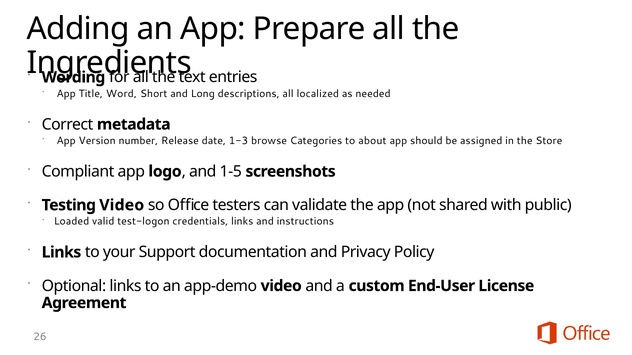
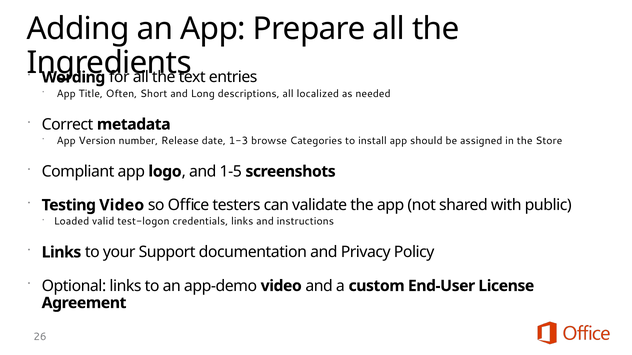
Word: Word -> Often
about: about -> install
